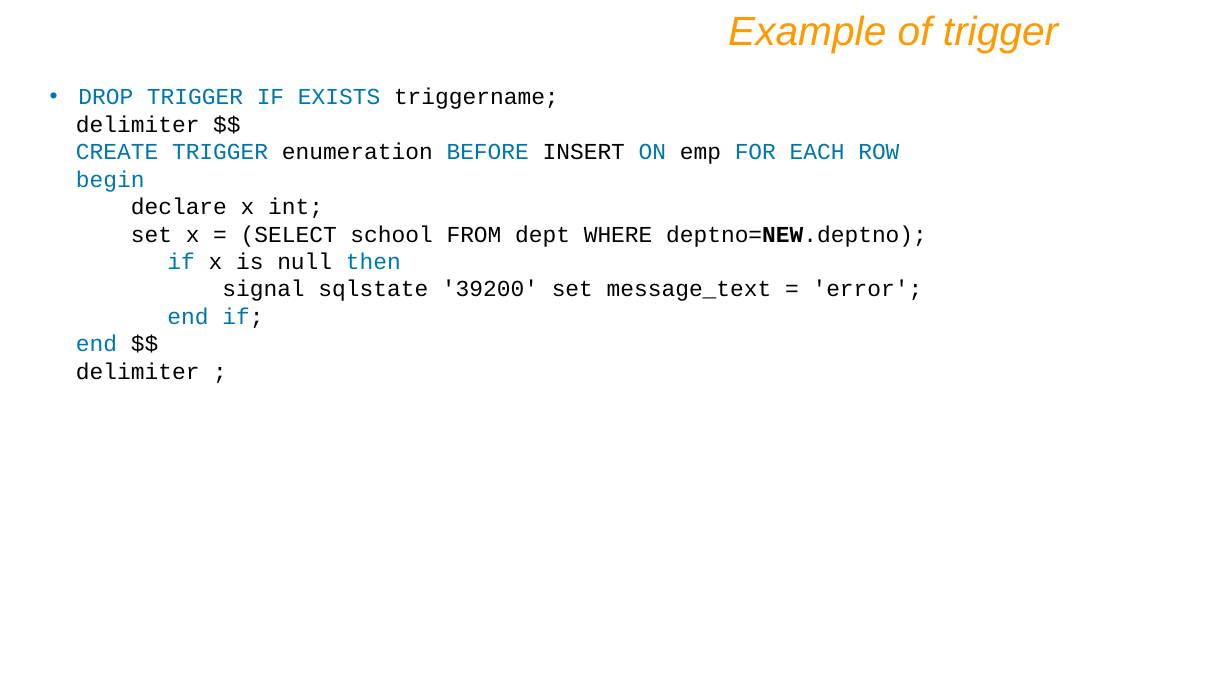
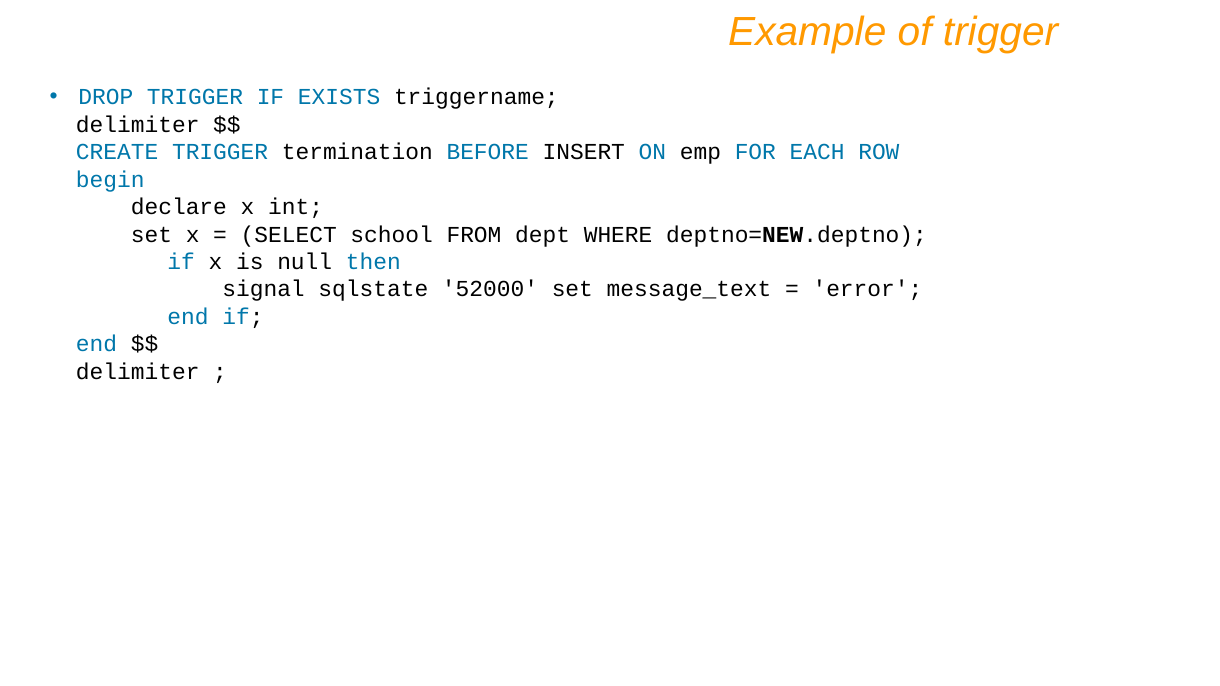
enumeration: enumeration -> termination
39200: 39200 -> 52000
